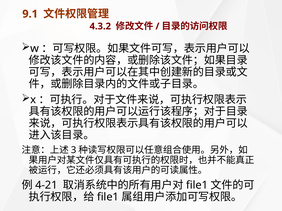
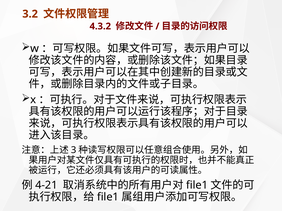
9.1: 9.1 -> 3.2
